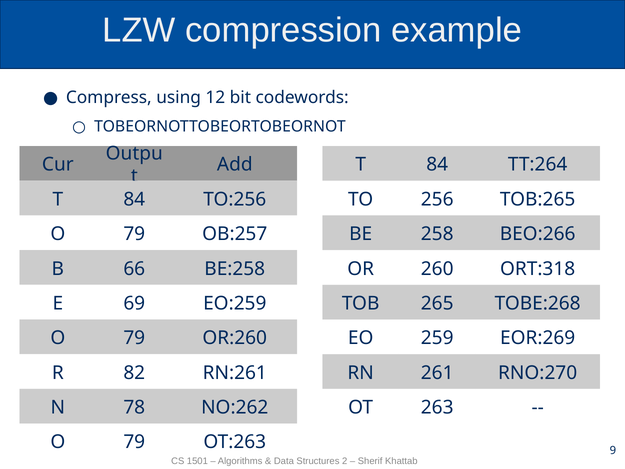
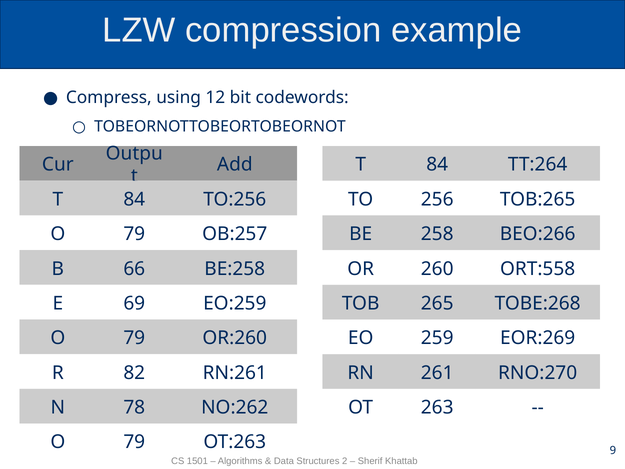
ORT:318: ORT:318 -> ORT:558
